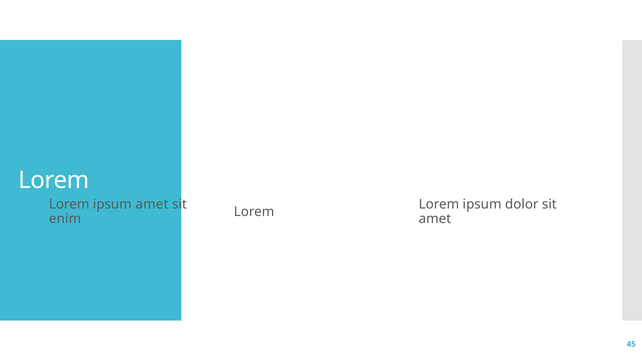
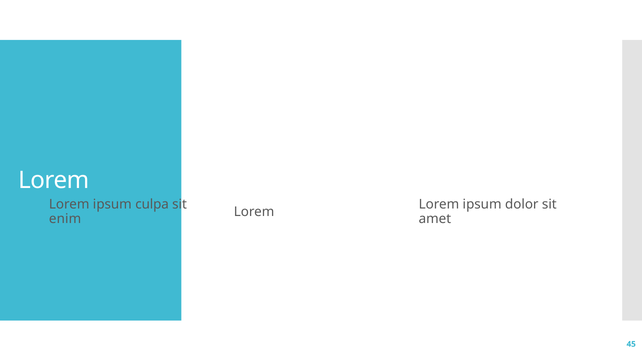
ipsum amet: amet -> culpa
